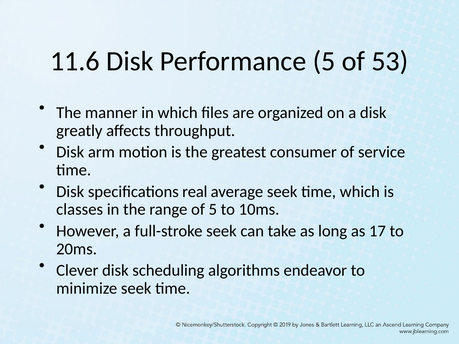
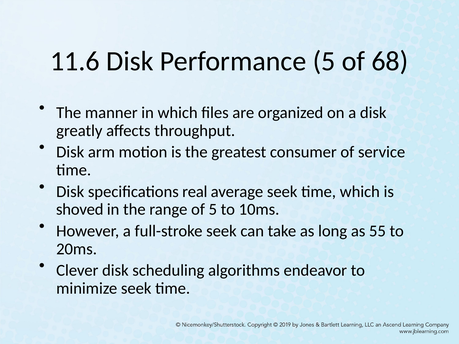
53: 53 -> 68
classes: classes -> shoved
17: 17 -> 55
